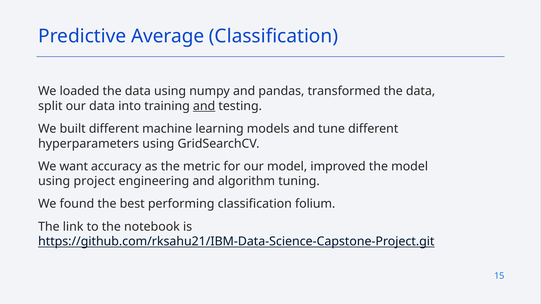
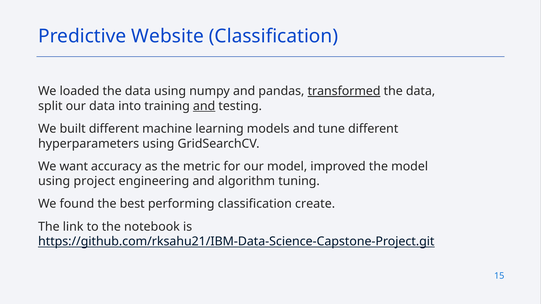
Average: Average -> Website
transformed underline: none -> present
folium: folium -> create
